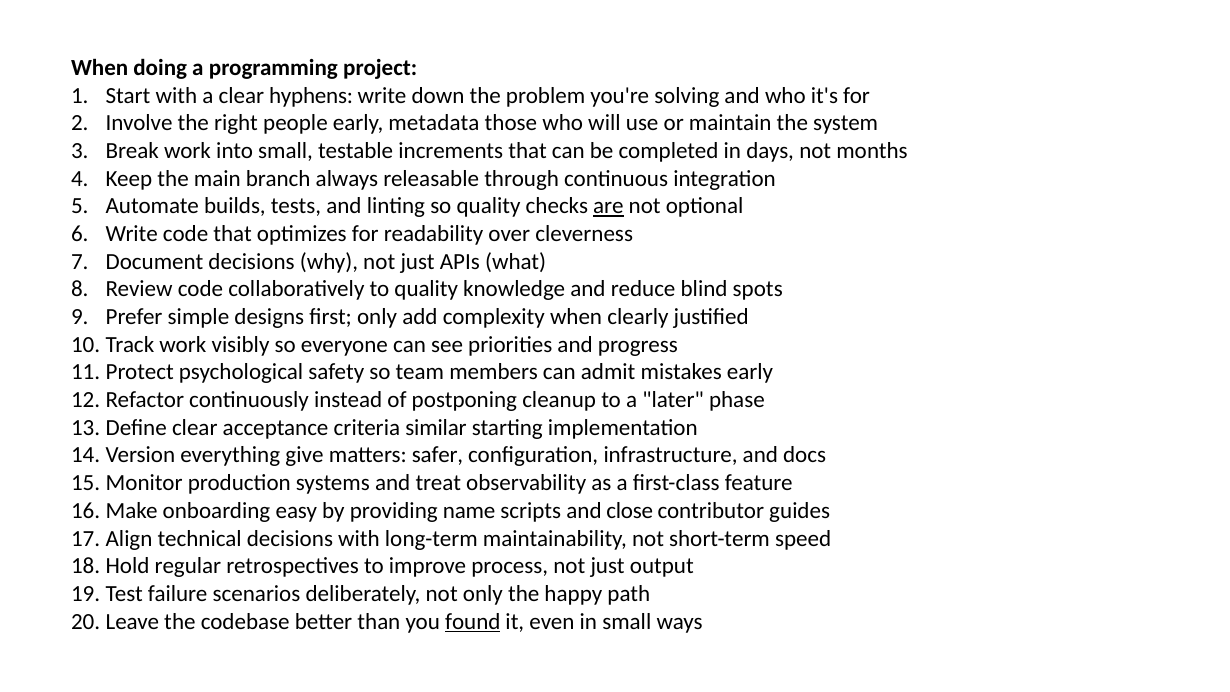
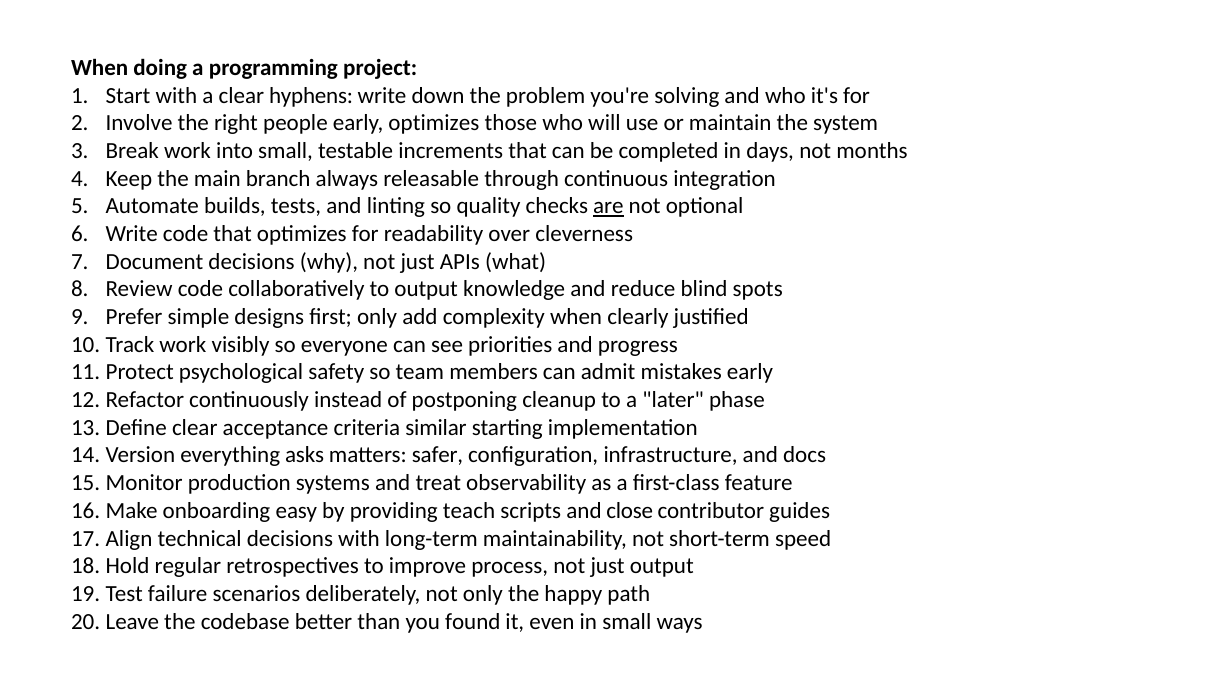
early metadata: metadata -> optimizes
to quality: quality -> output
give: give -> asks
name: name -> teach
found underline: present -> none
